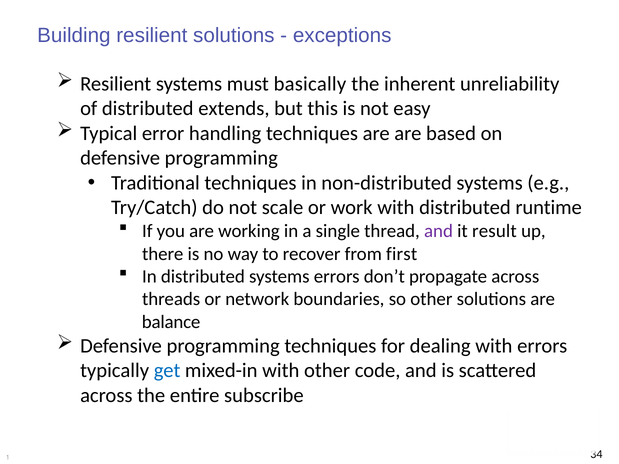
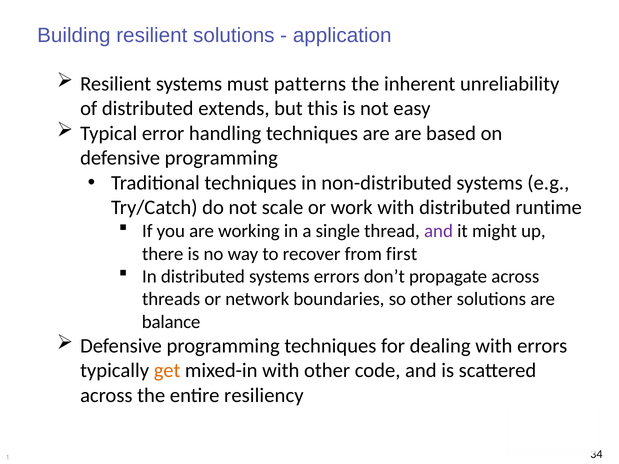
exceptions: exceptions -> application
basically: basically -> patterns
result: result -> might
get colour: blue -> orange
subscribe: subscribe -> resiliency
